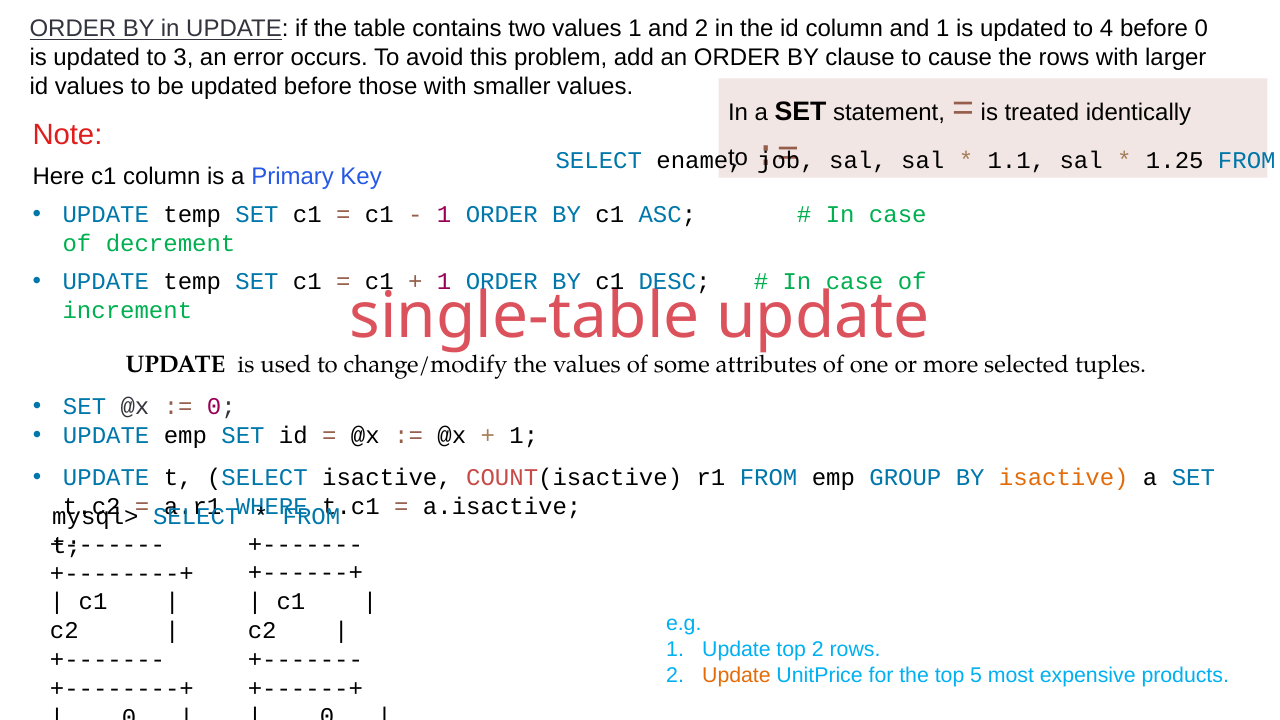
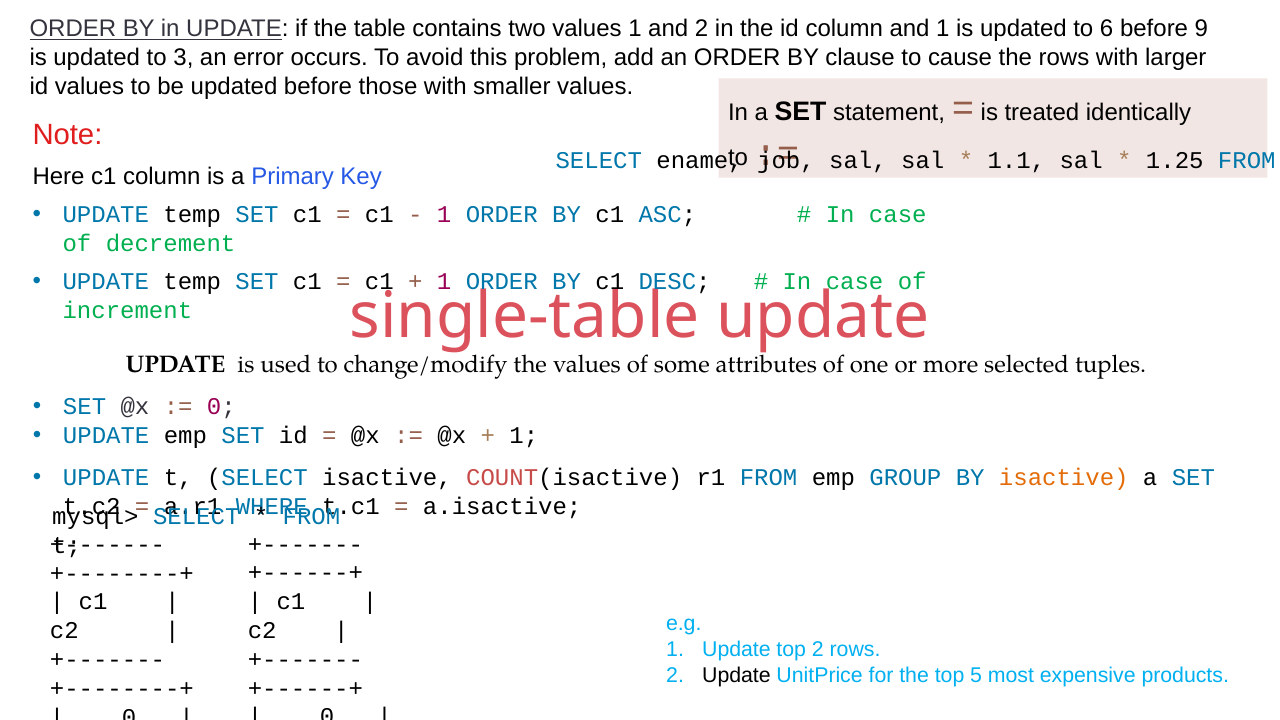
to 4: 4 -> 6
before 0: 0 -> 9
Update at (736, 675) colour: orange -> black
